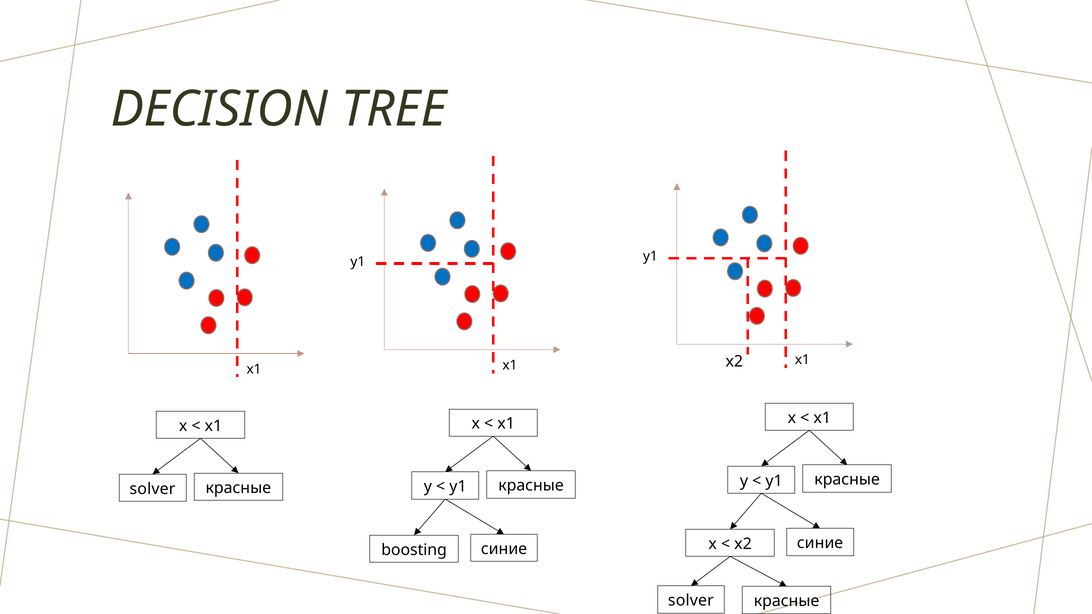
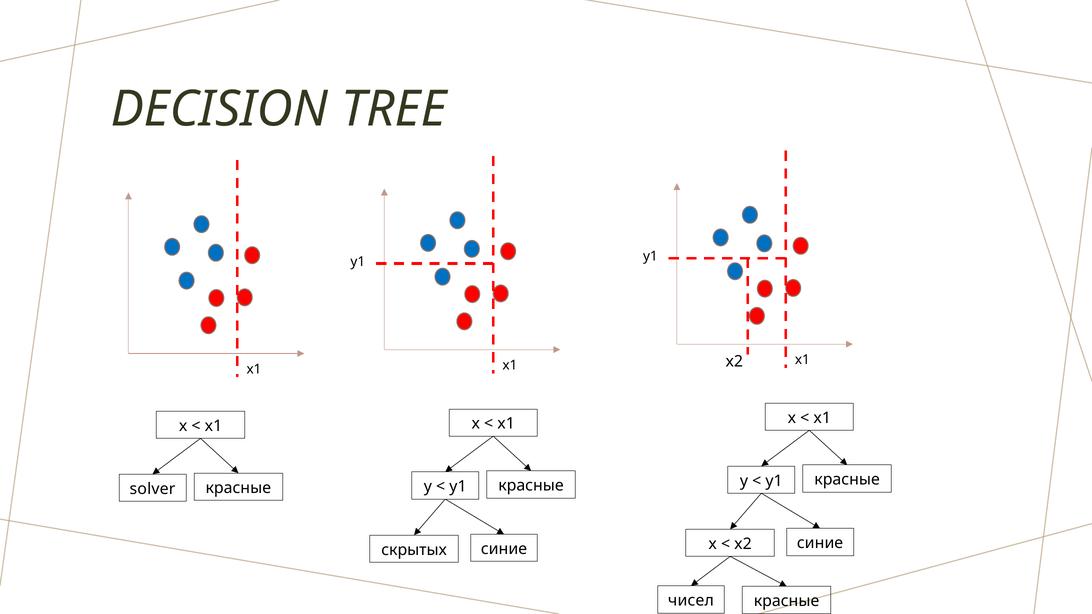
boosting: boosting -> скрытых
solver at (691, 601): solver -> чисел
